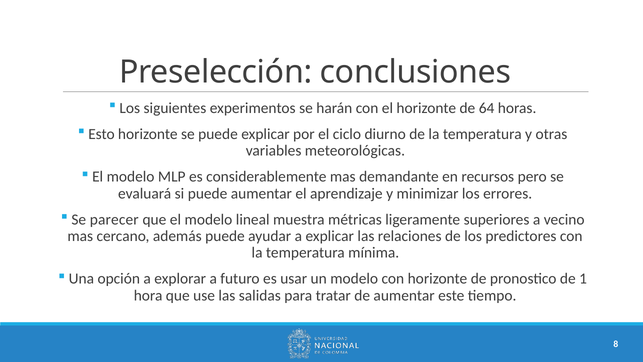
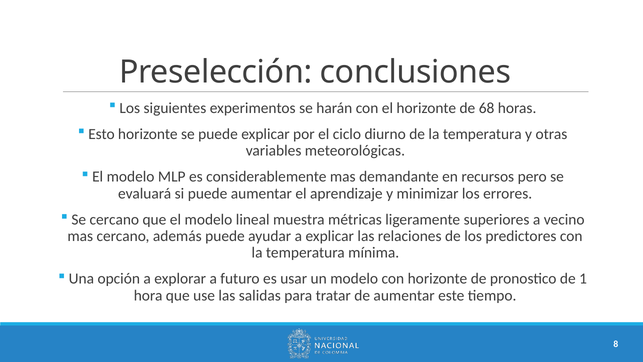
64: 64 -> 68
Se parecer: parecer -> cercano
